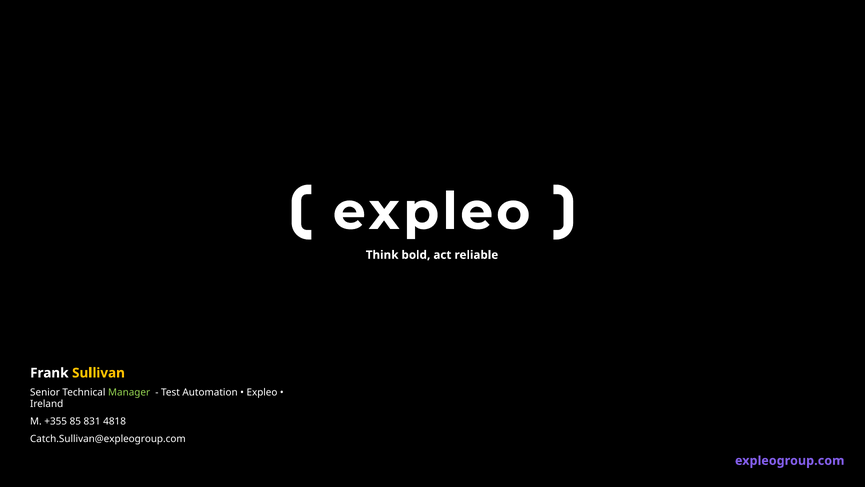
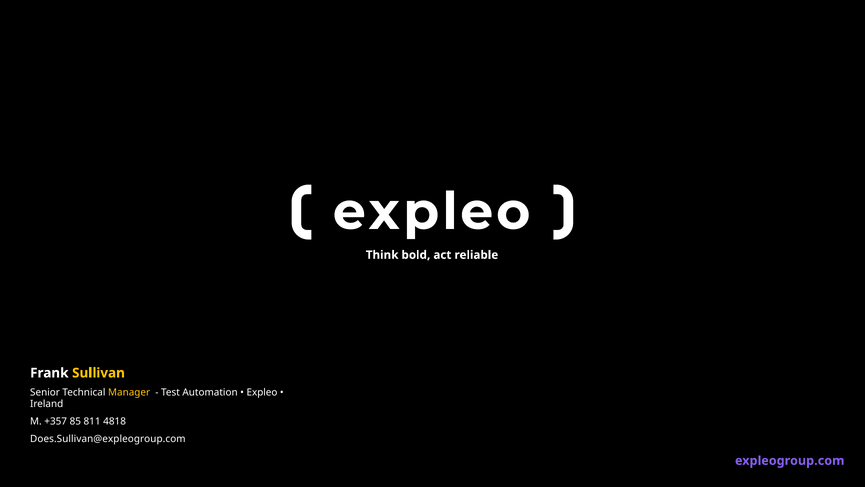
Manager colour: light green -> yellow
+355: +355 -> +357
831: 831 -> 811
Catch.Sullivan@expleogroup.com: Catch.Sullivan@expleogroup.com -> Does.Sullivan@expleogroup.com
